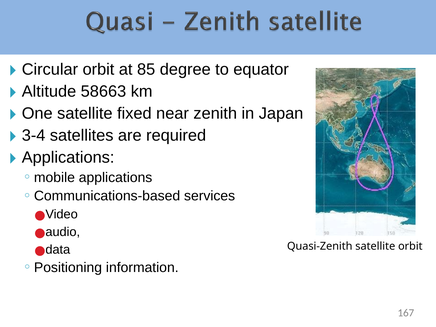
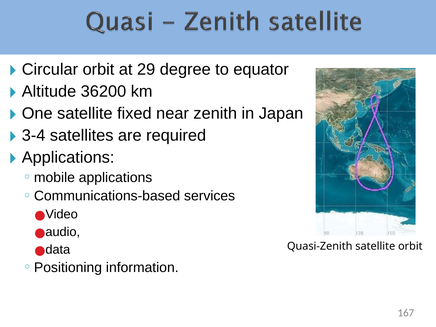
85: 85 -> 29
58663: 58663 -> 36200
